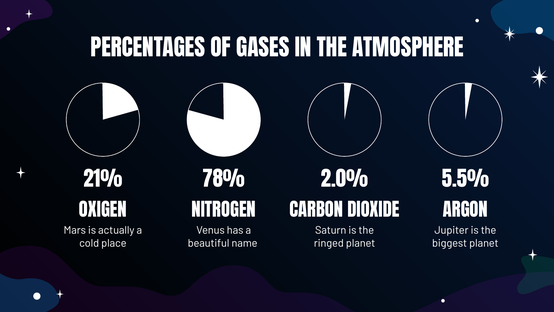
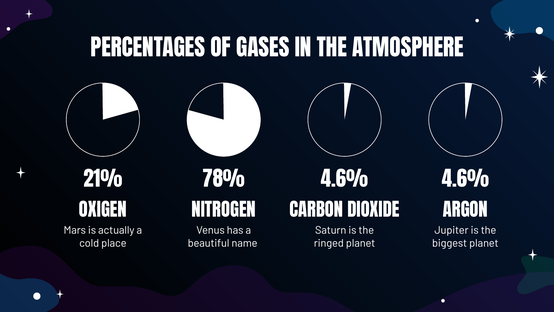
2.0% at (345, 180): 2.0% -> 4.6%
5.5% at (465, 180): 5.5% -> 4.6%
